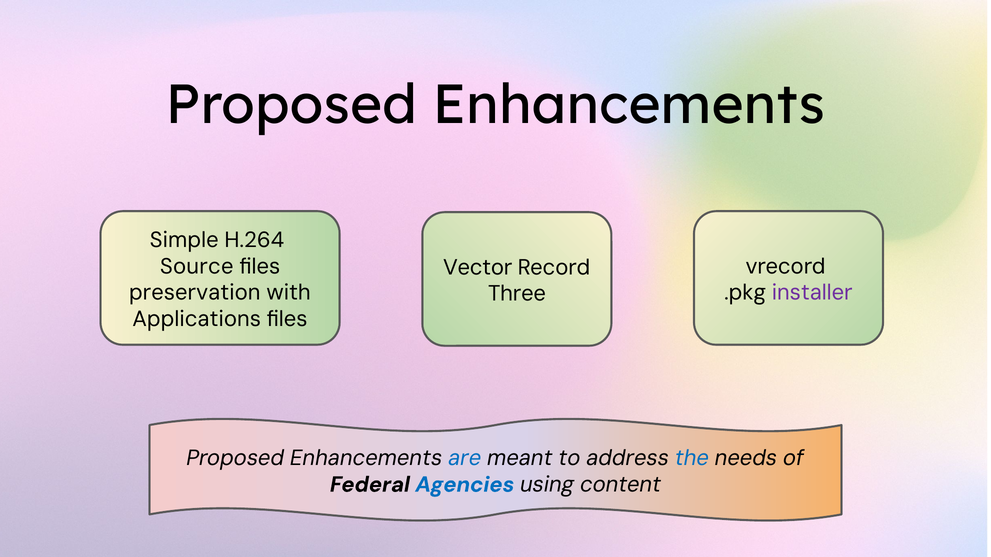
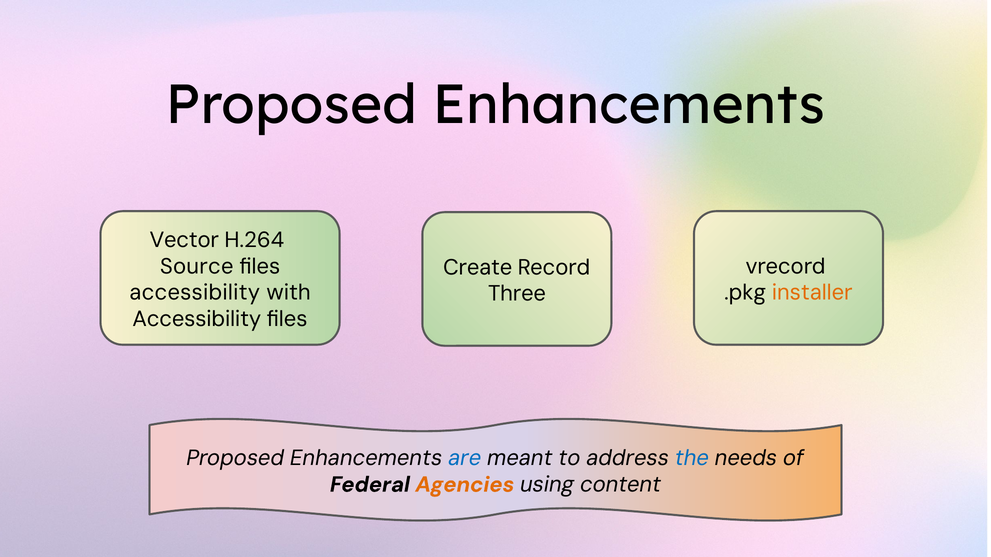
Simple: Simple -> Vector
Vector: Vector -> Create
preservation at (195, 293): preservation -> accessibility
installer colour: purple -> orange
Applications at (197, 319): Applications -> Accessibility
Agencies colour: blue -> orange
